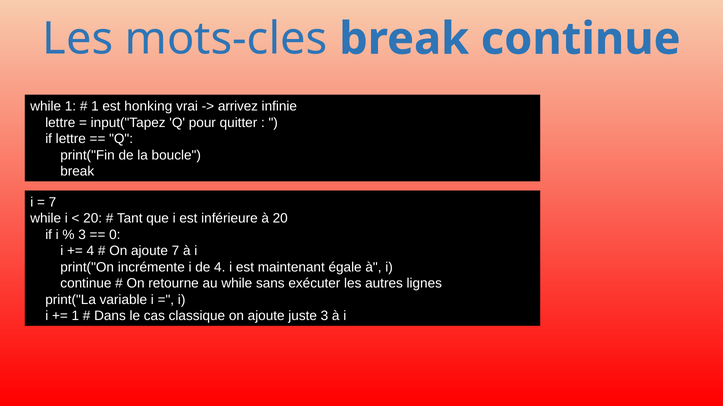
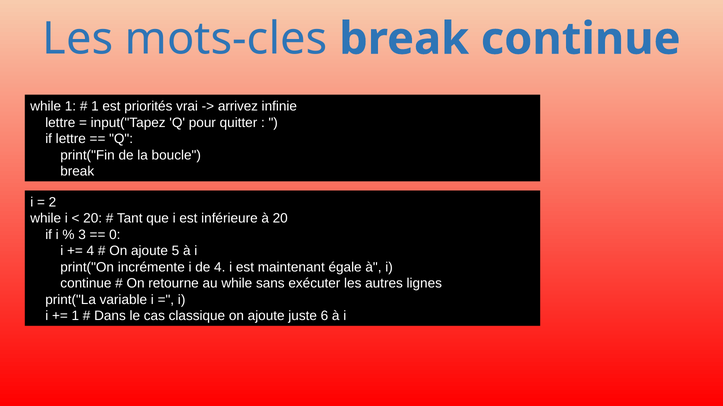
honking: honking -> priorités
7 at (52, 203): 7 -> 2
ajoute 7: 7 -> 5
juste 3: 3 -> 6
